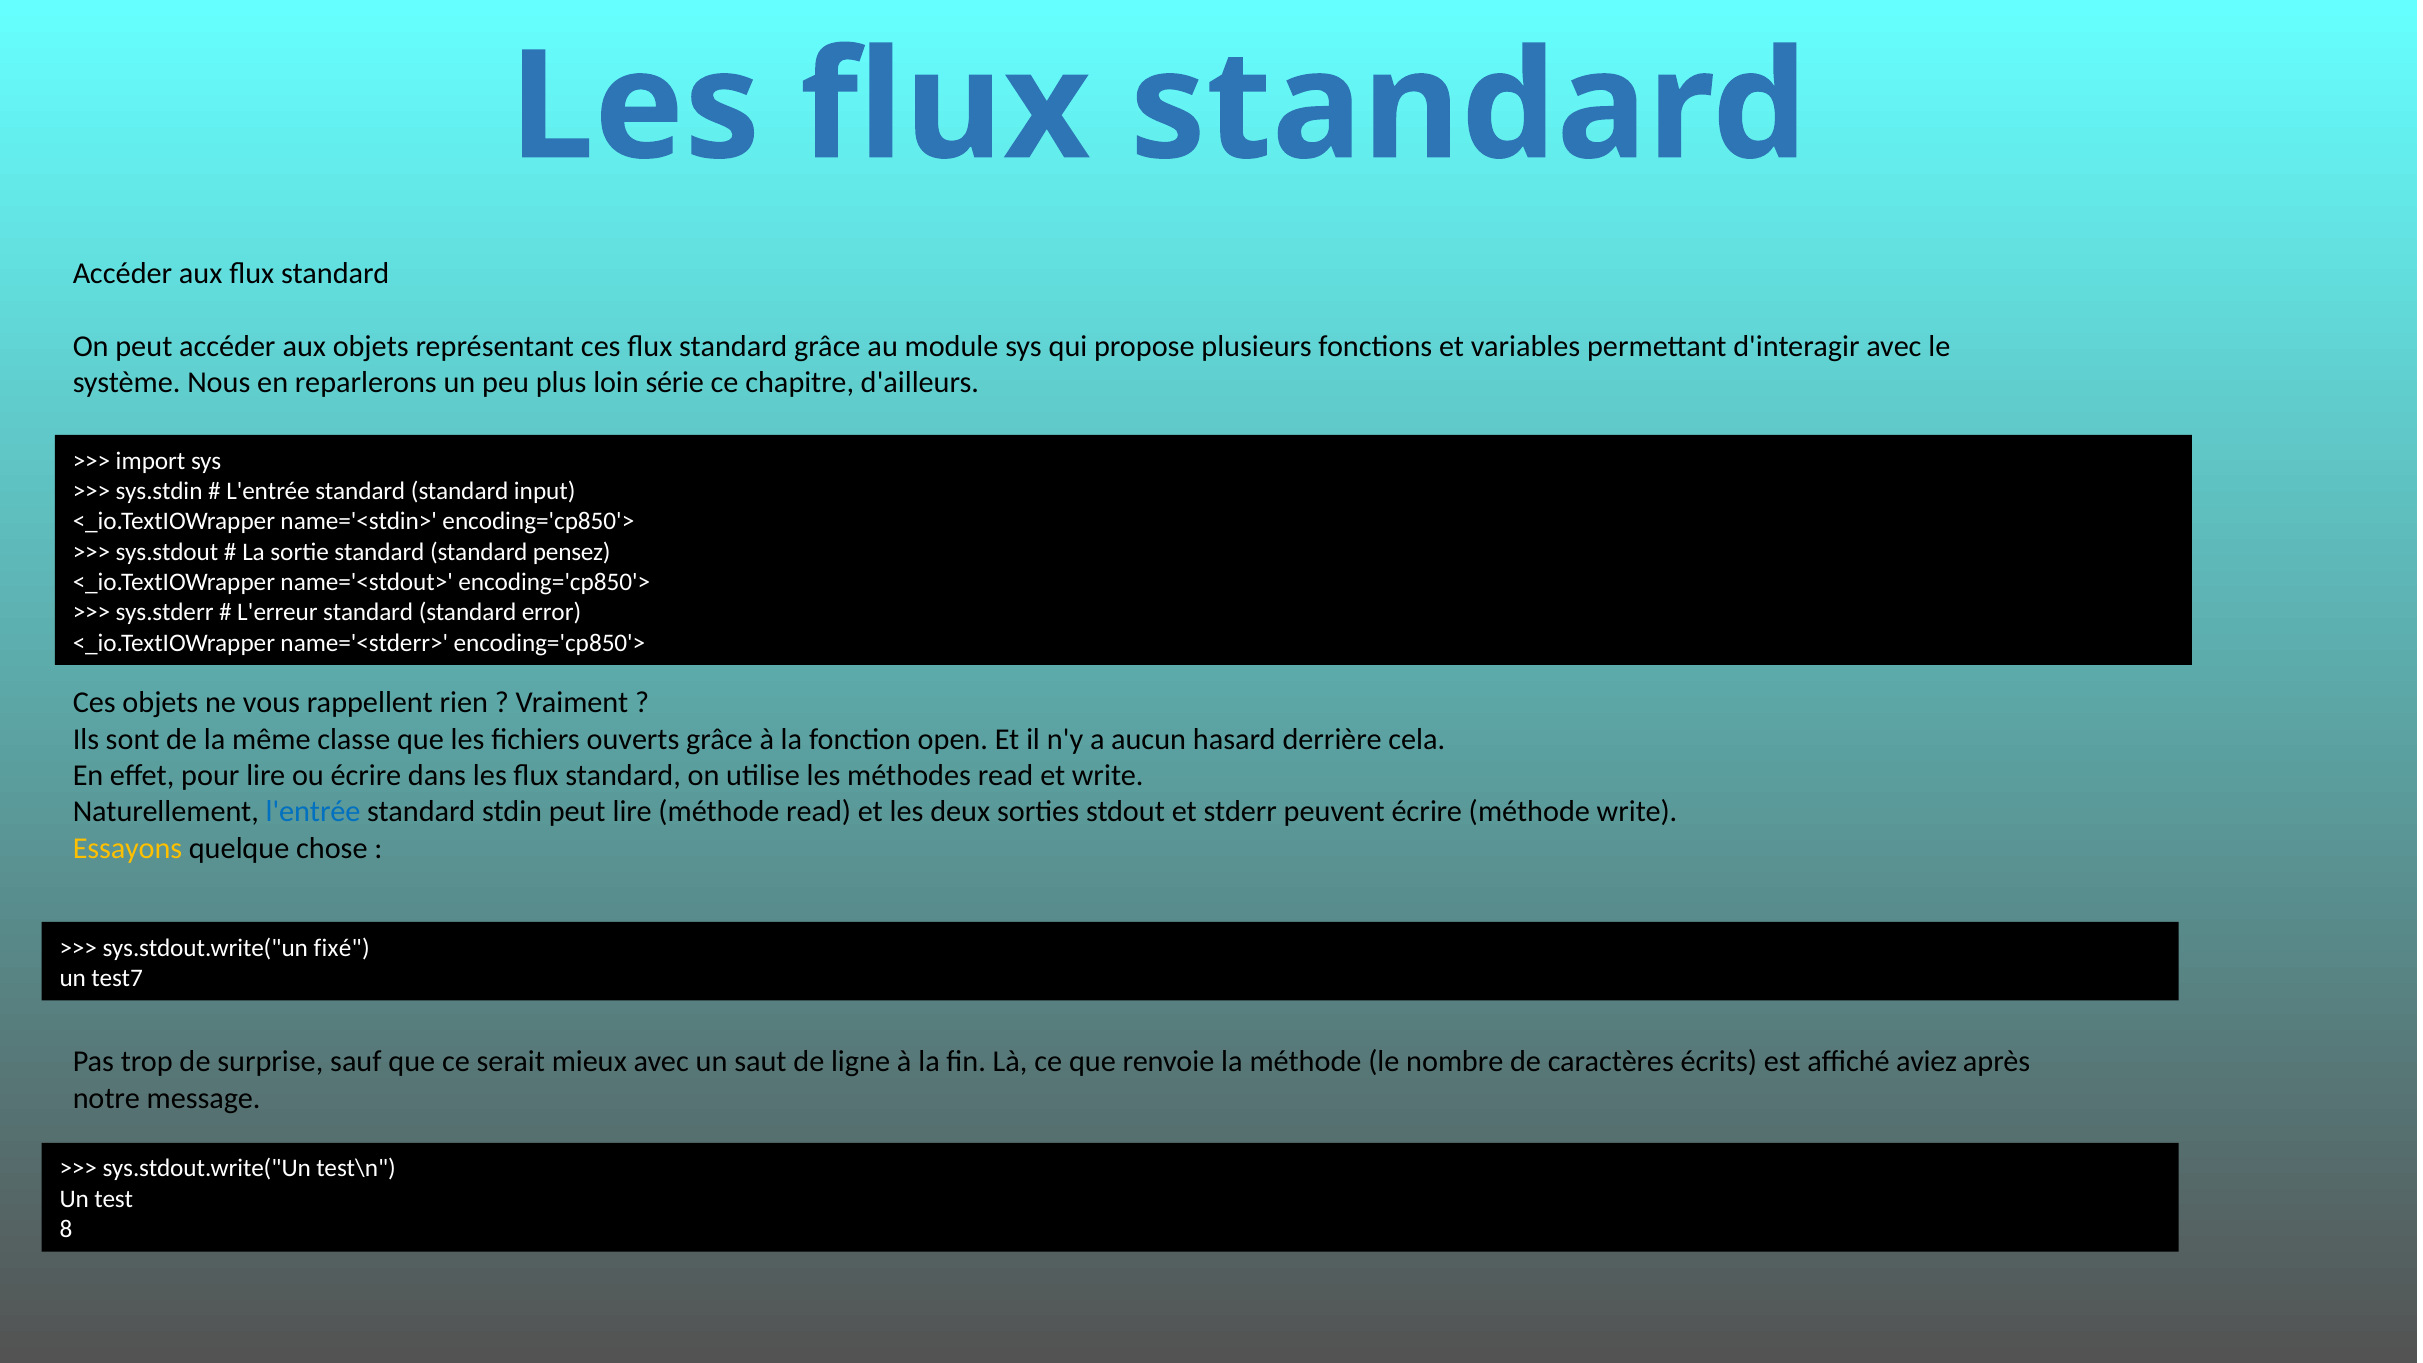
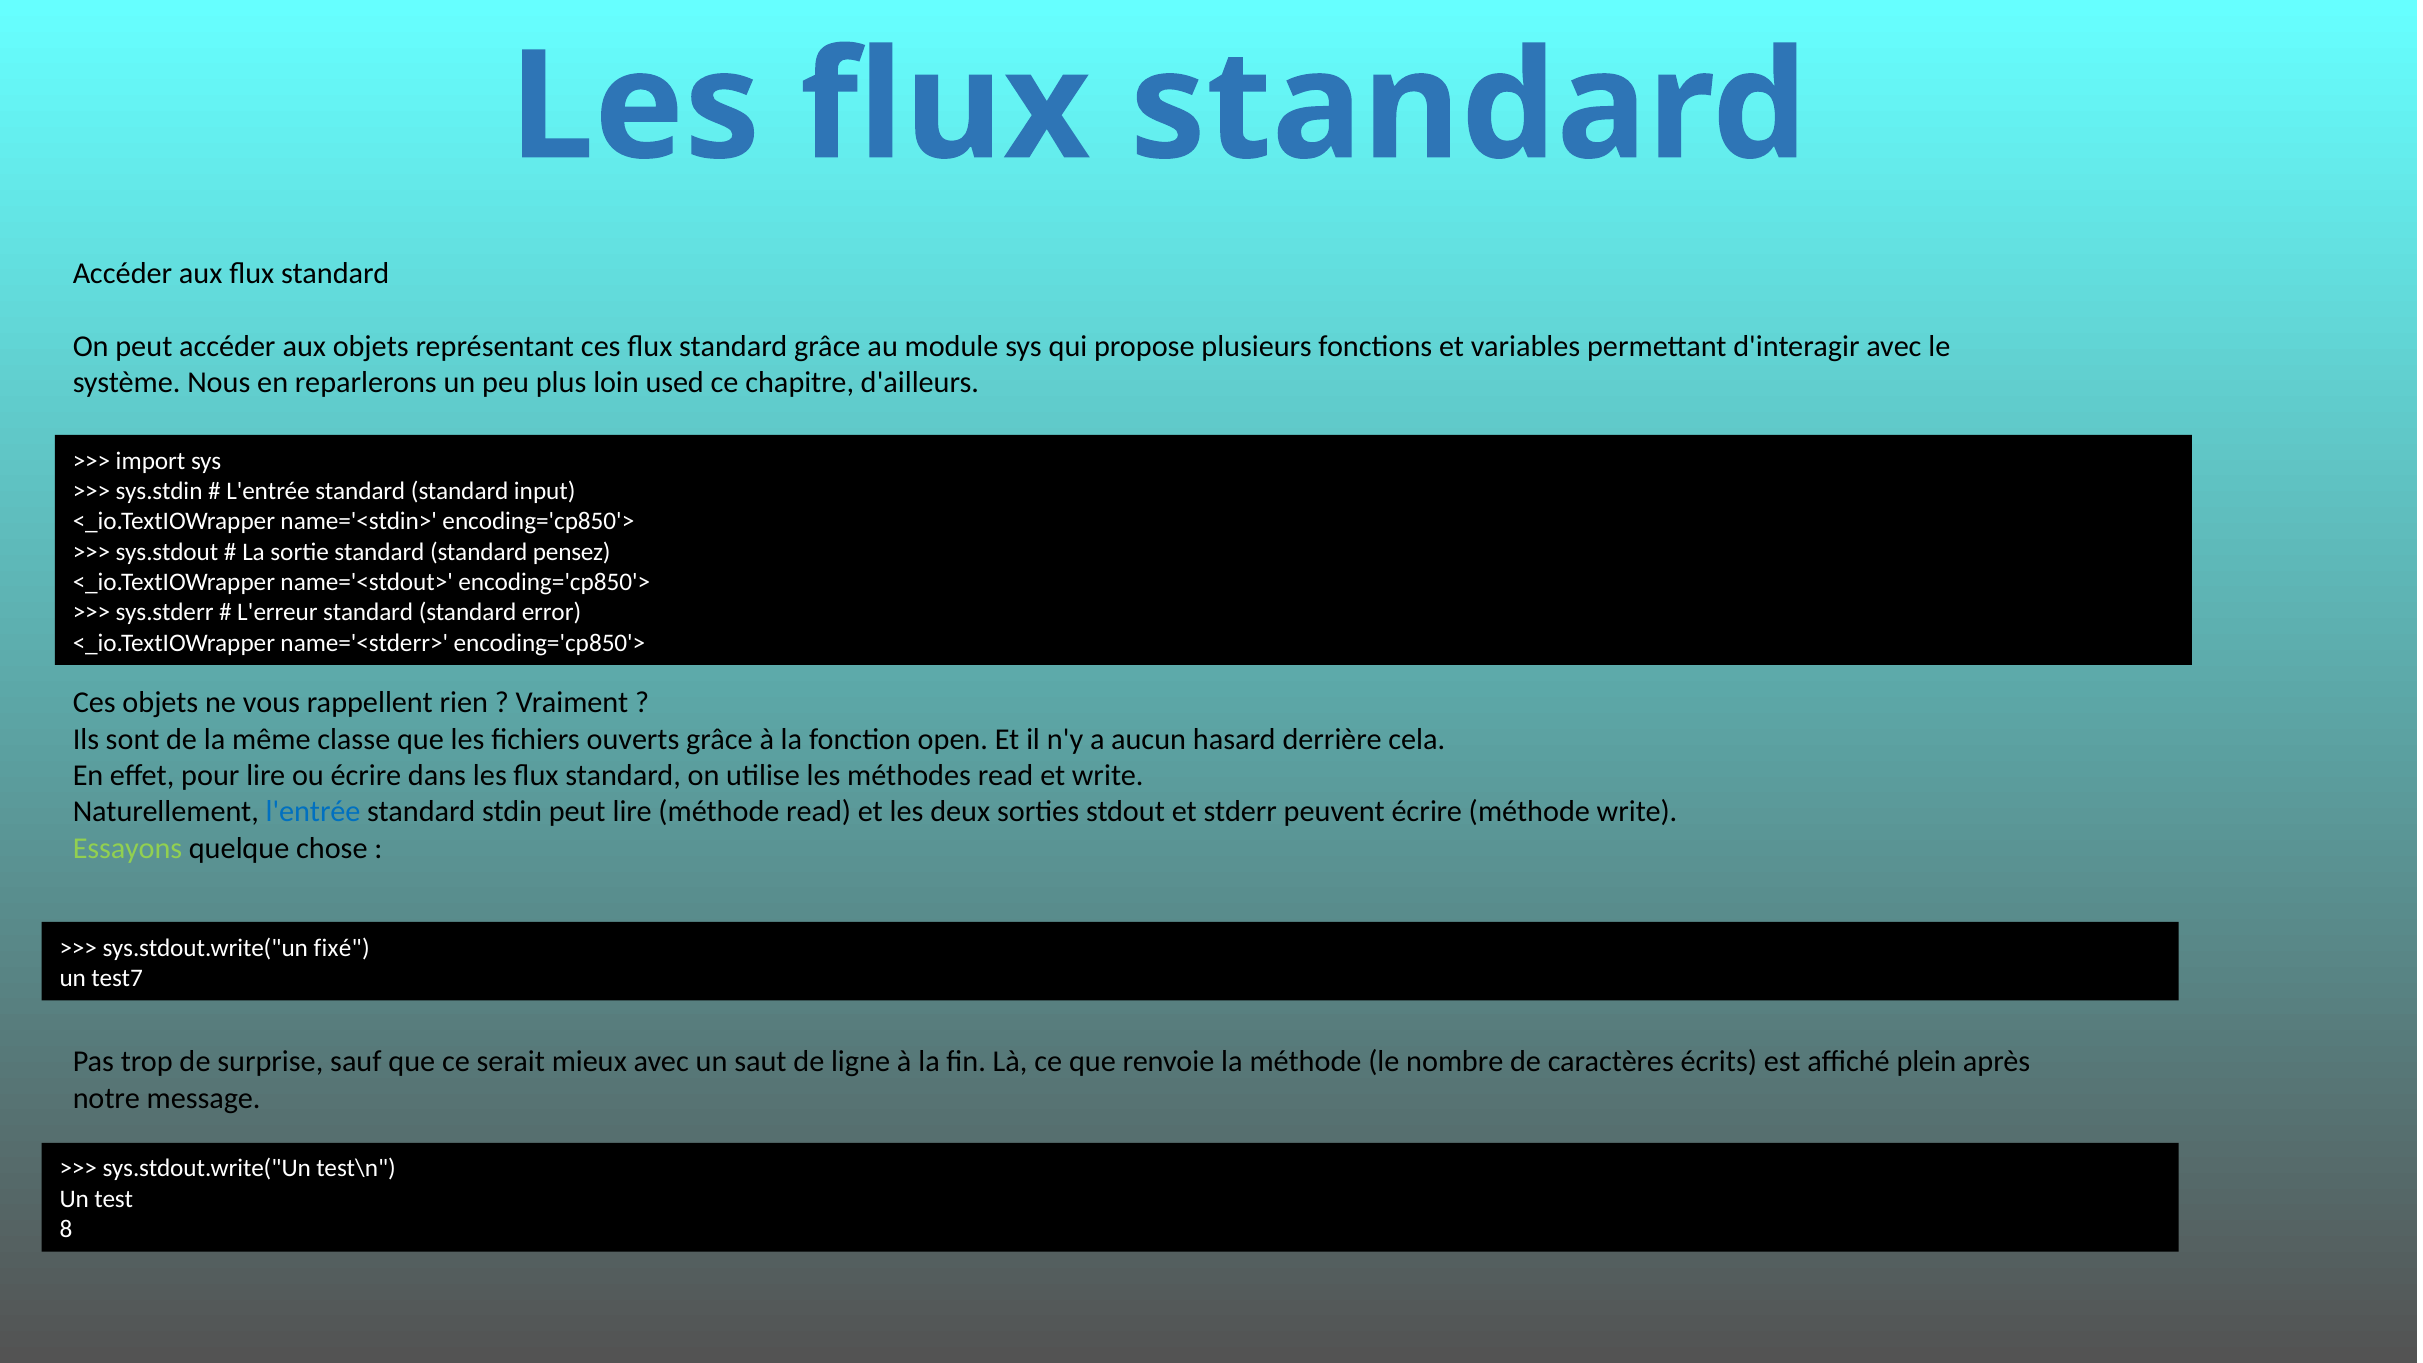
série: série -> used
Essayons colour: yellow -> light green
aviez: aviez -> plein
